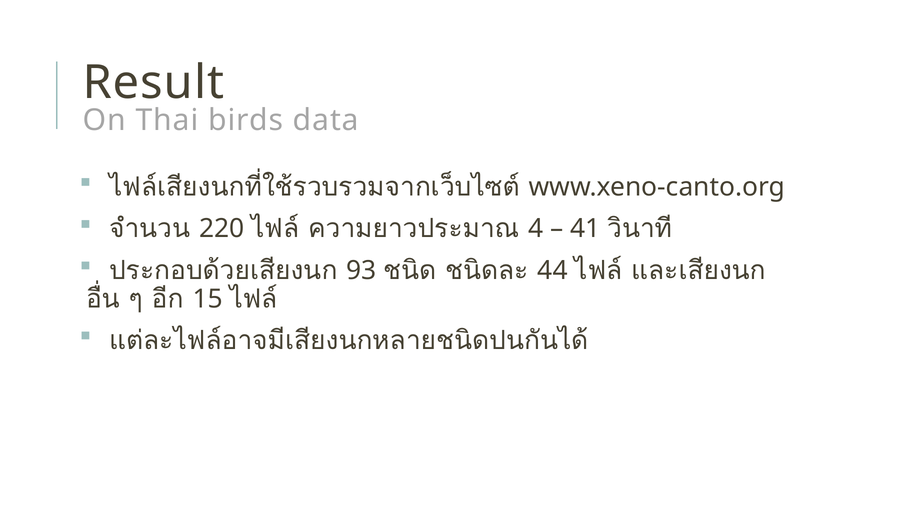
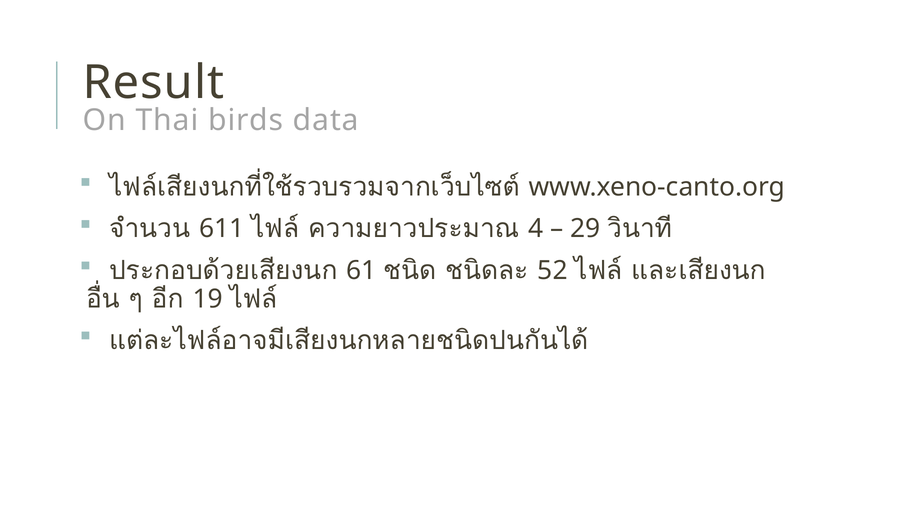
220: 220 -> 611
41: 41 -> 29
93: 93 -> 61
44: 44 -> 52
15: 15 -> 19
